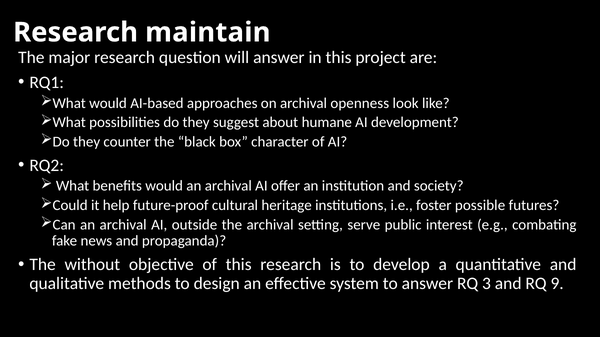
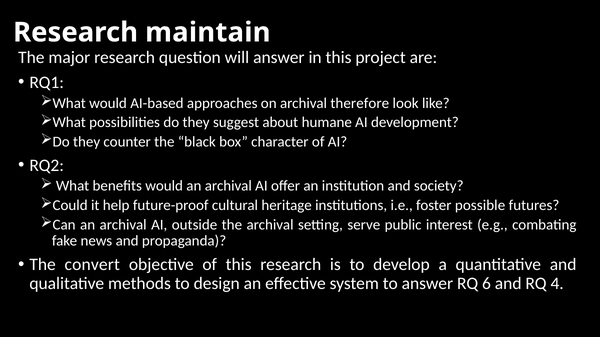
openness: openness -> therefore
without: without -> convert
3: 3 -> 6
9: 9 -> 4
